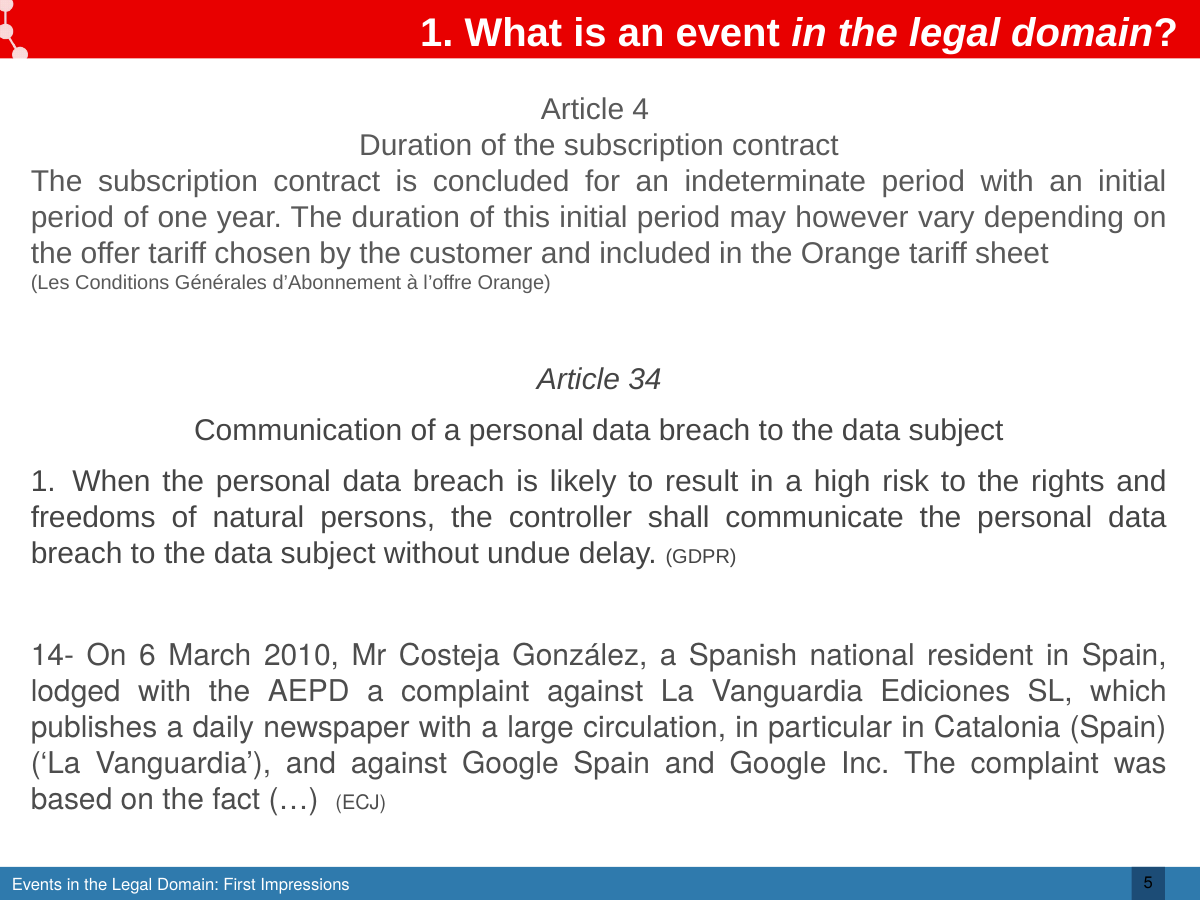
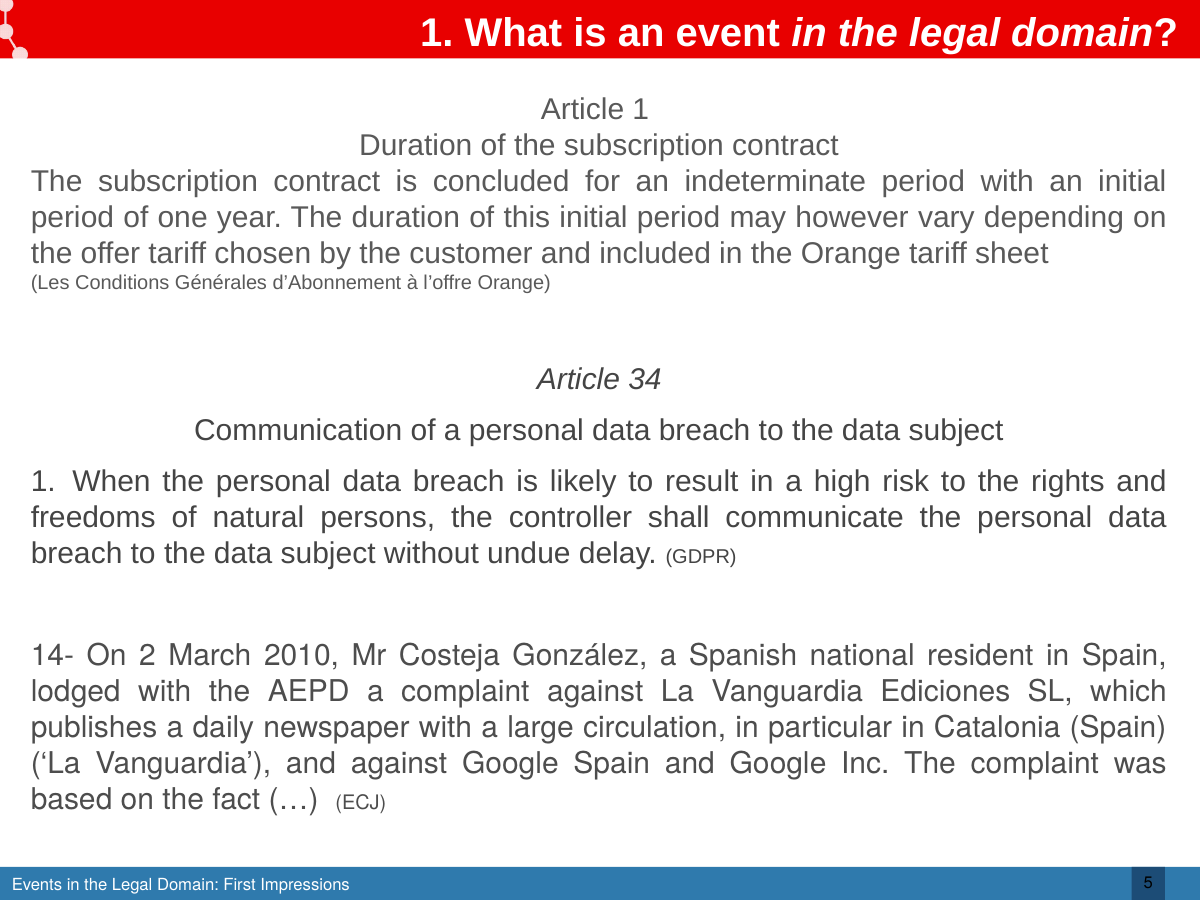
Article 4: 4 -> 1
6: 6 -> 2
